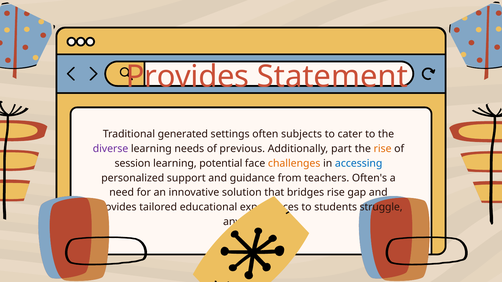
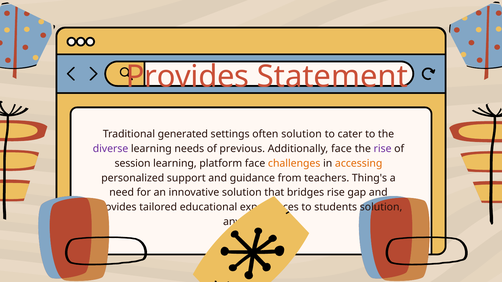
often subjects: subjects -> solution
Additionally part: part -> face
rise at (383, 149) colour: orange -> purple
potential: potential -> platform
accessing colour: blue -> orange
Often's: Often's -> Thing's
struggle at (381, 207): struggle -> solution
